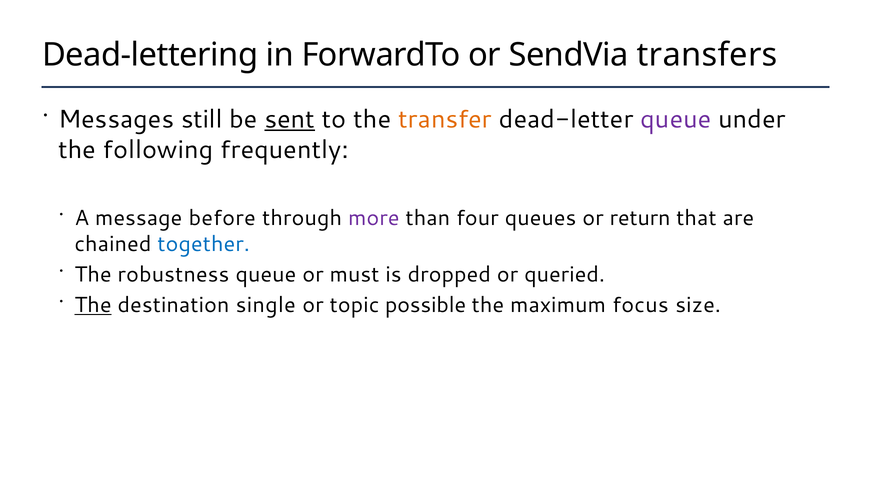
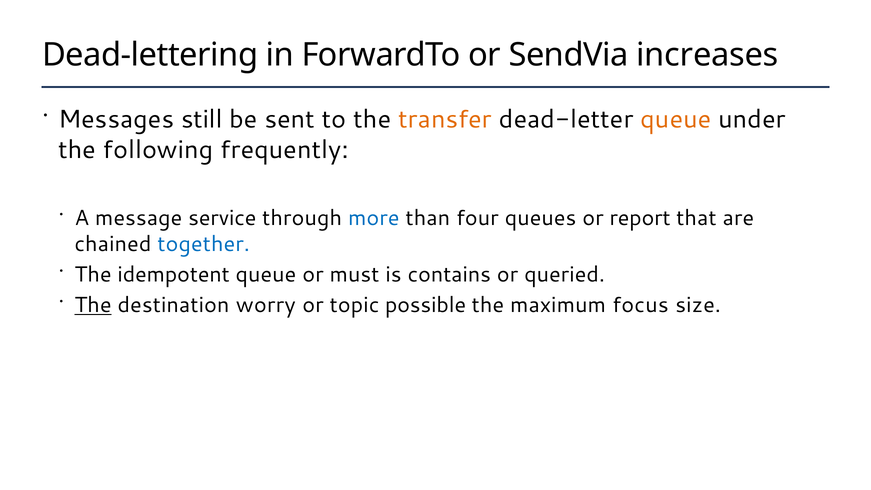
transfers: transfers -> increases
sent underline: present -> none
queue at (676, 120) colour: purple -> orange
before: before -> service
more colour: purple -> blue
return: return -> report
robustness: robustness -> idempotent
dropped: dropped -> contains
single: single -> worry
